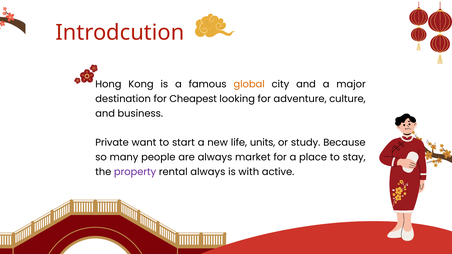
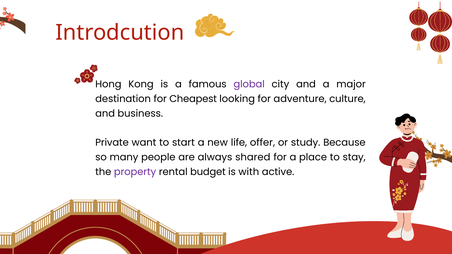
global colour: orange -> purple
units: units -> offer
market: market -> shared
rental always: always -> budget
